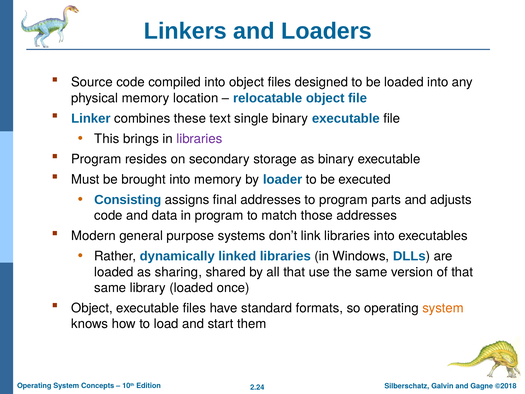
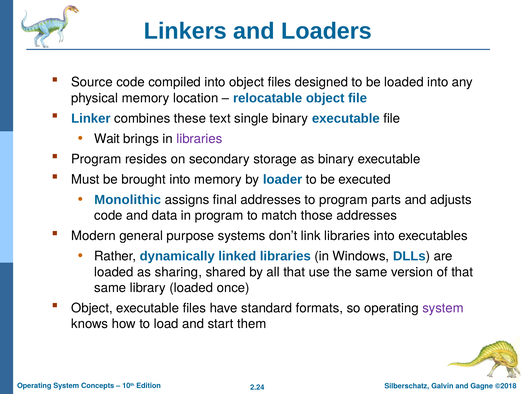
This: This -> Wait
Consisting: Consisting -> Monolithic
system at (443, 308) colour: orange -> purple
